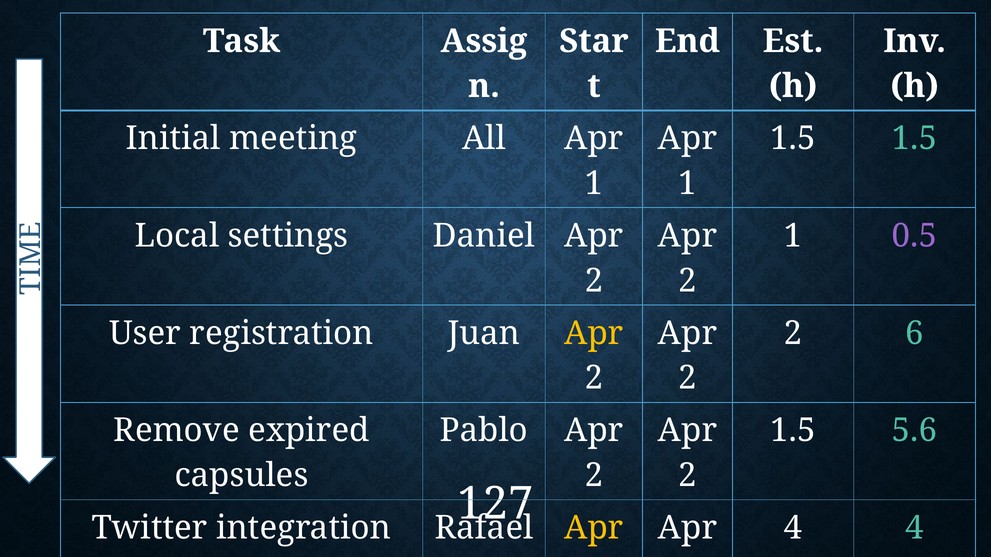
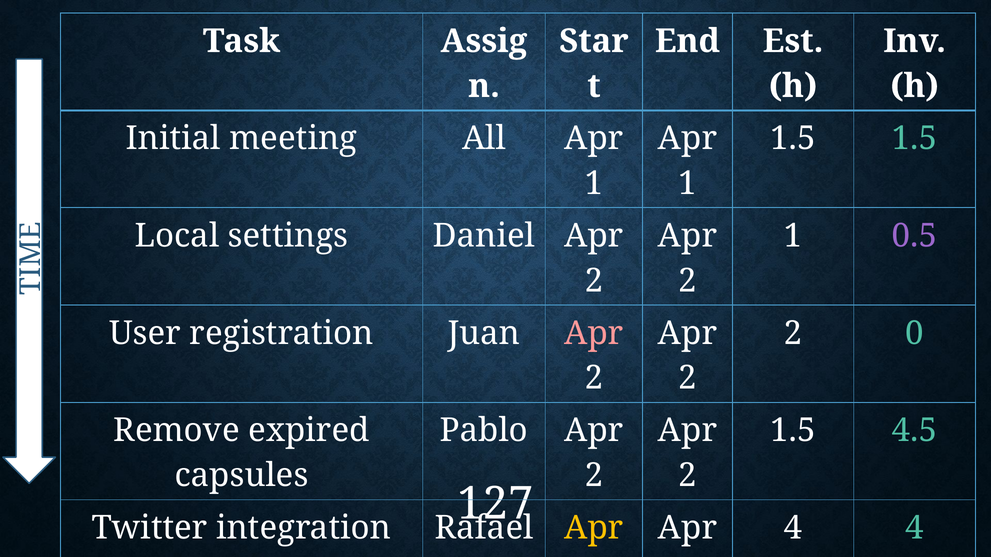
Apr at (594, 333) colour: yellow -> pink
2 6: 6 -> 0
5.6: 5.6 -> 4.5
